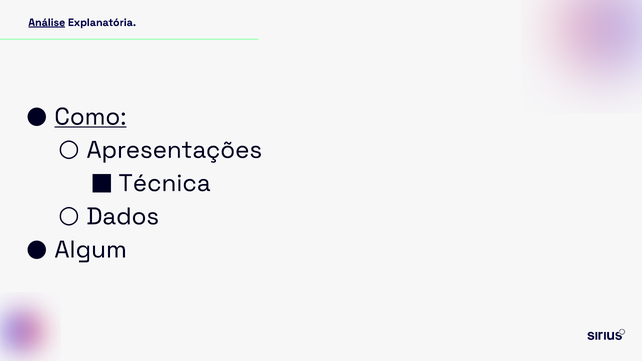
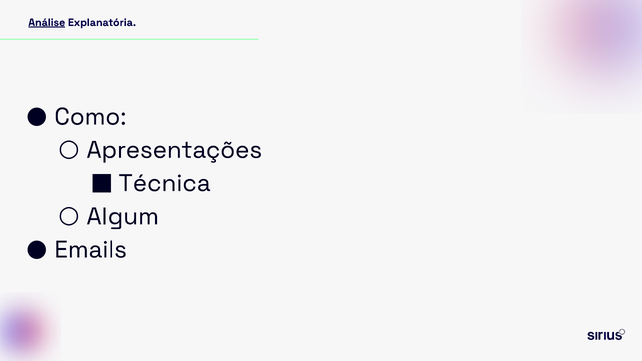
Como underline: present -> none
Dados: Dados -> Algum
Algum: Algum -> Emails
